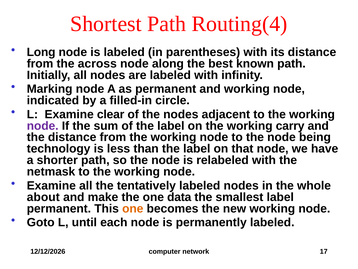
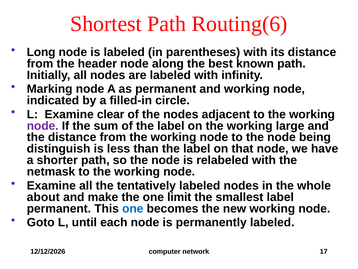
Routing(4: Routing(4 -> Routing(6
across: across -> header
carry: carry -> large
technology: technology -> distinguish
data: data -> limit
one at (133, 208) colour: orange -> blue
